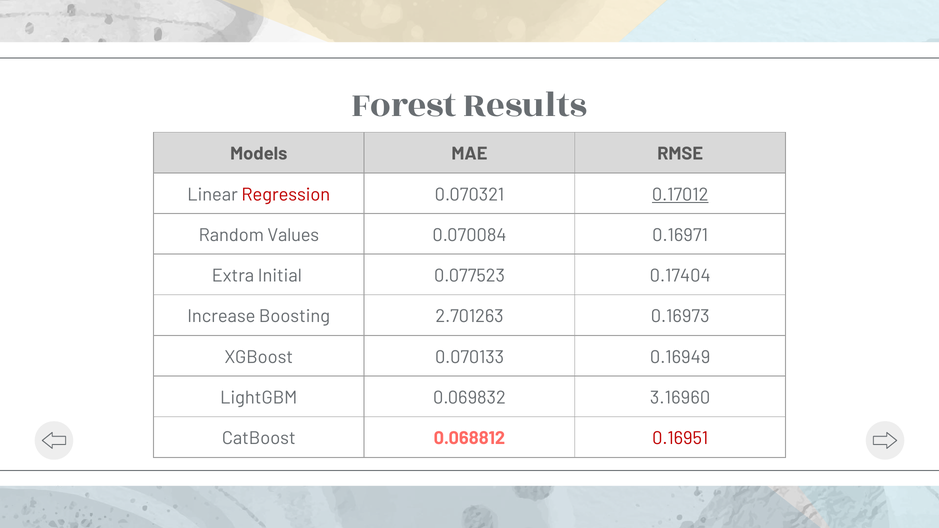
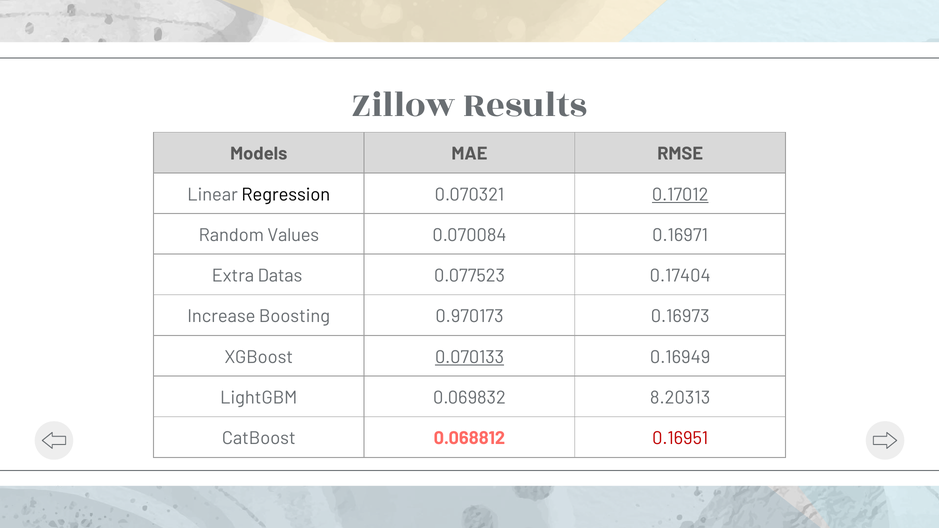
Forest: Forest -> Zillow
Regression colour: red -> black
Initial: Initial -> Datas
2.701263: 2.701263 -> 0.970173
0.070133 underline: none -> present
3.16960: 3.16960 -> 8.20313
